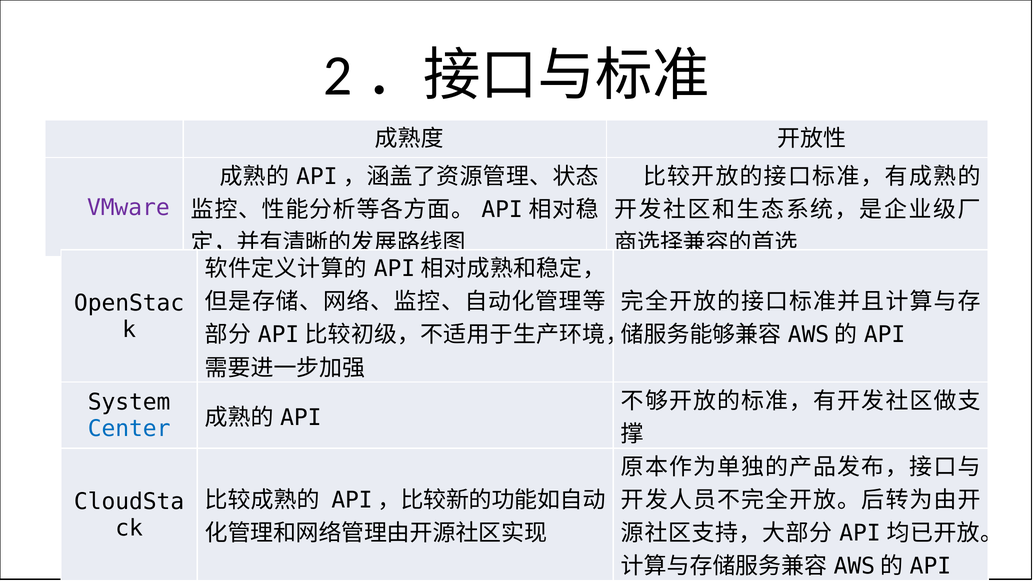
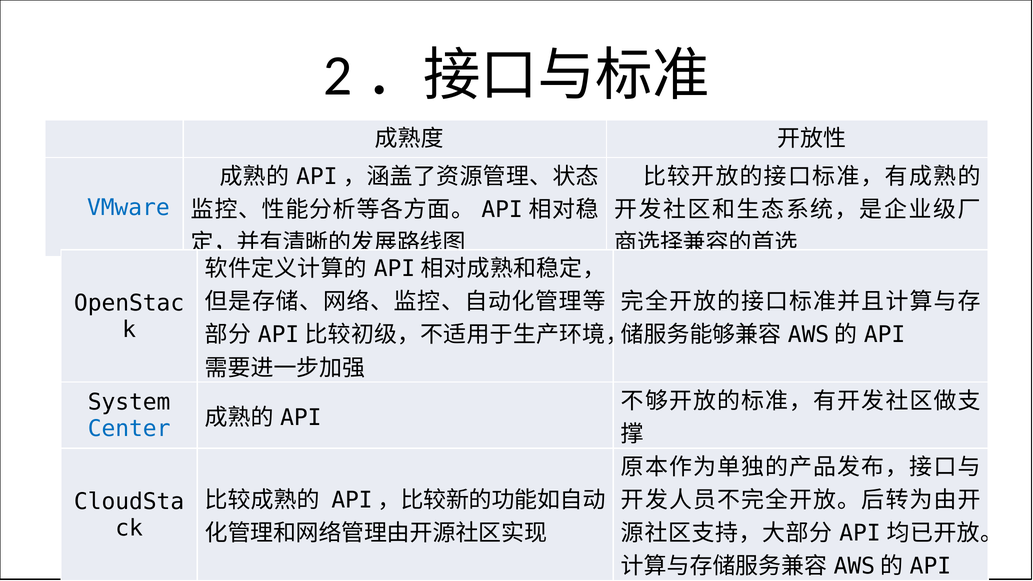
VMware colour: purple -> blue
